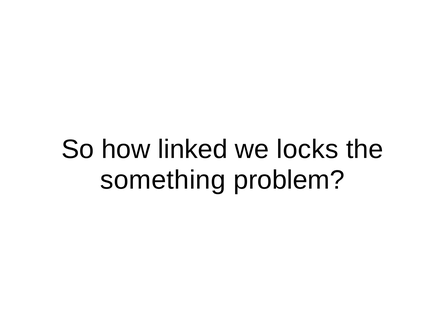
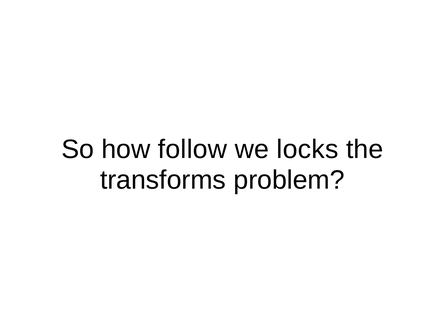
linked: linked -> follow
something: something -> transforms
